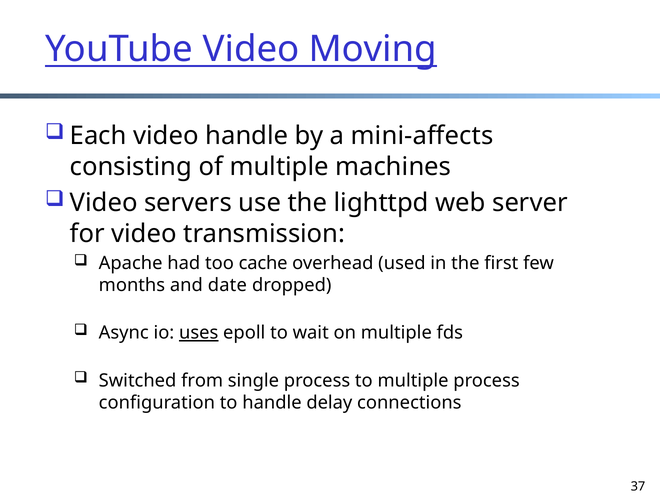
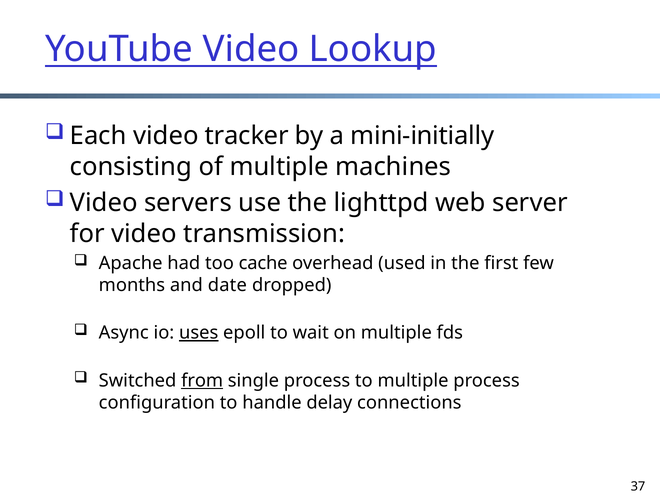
Moving: Moving -> Lookup
video handle: handle -> tracker
mini-affects: mini-affects -> mini-initially
from underline: none -> present
